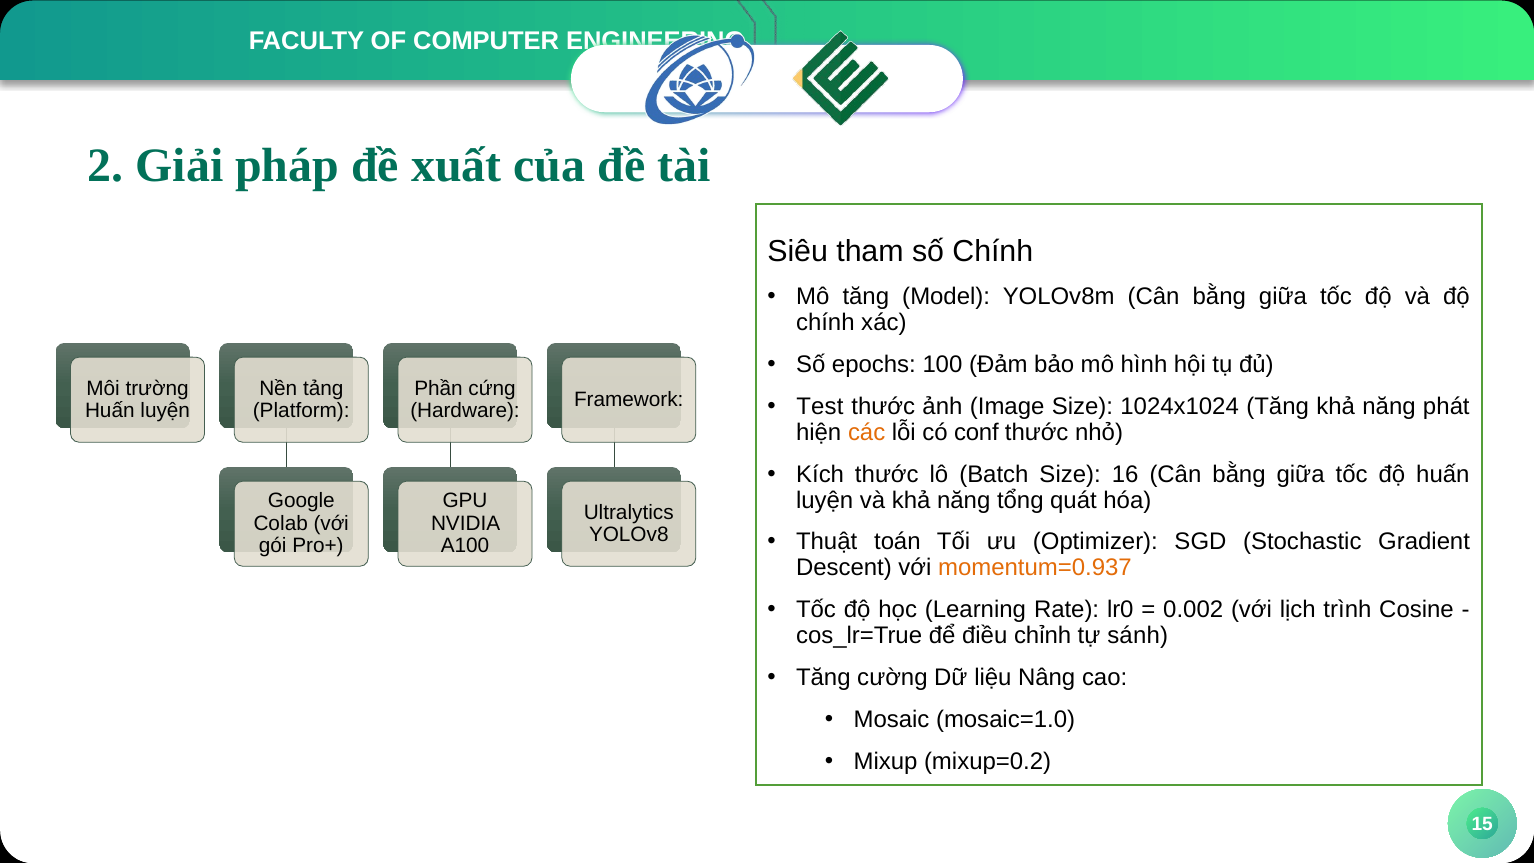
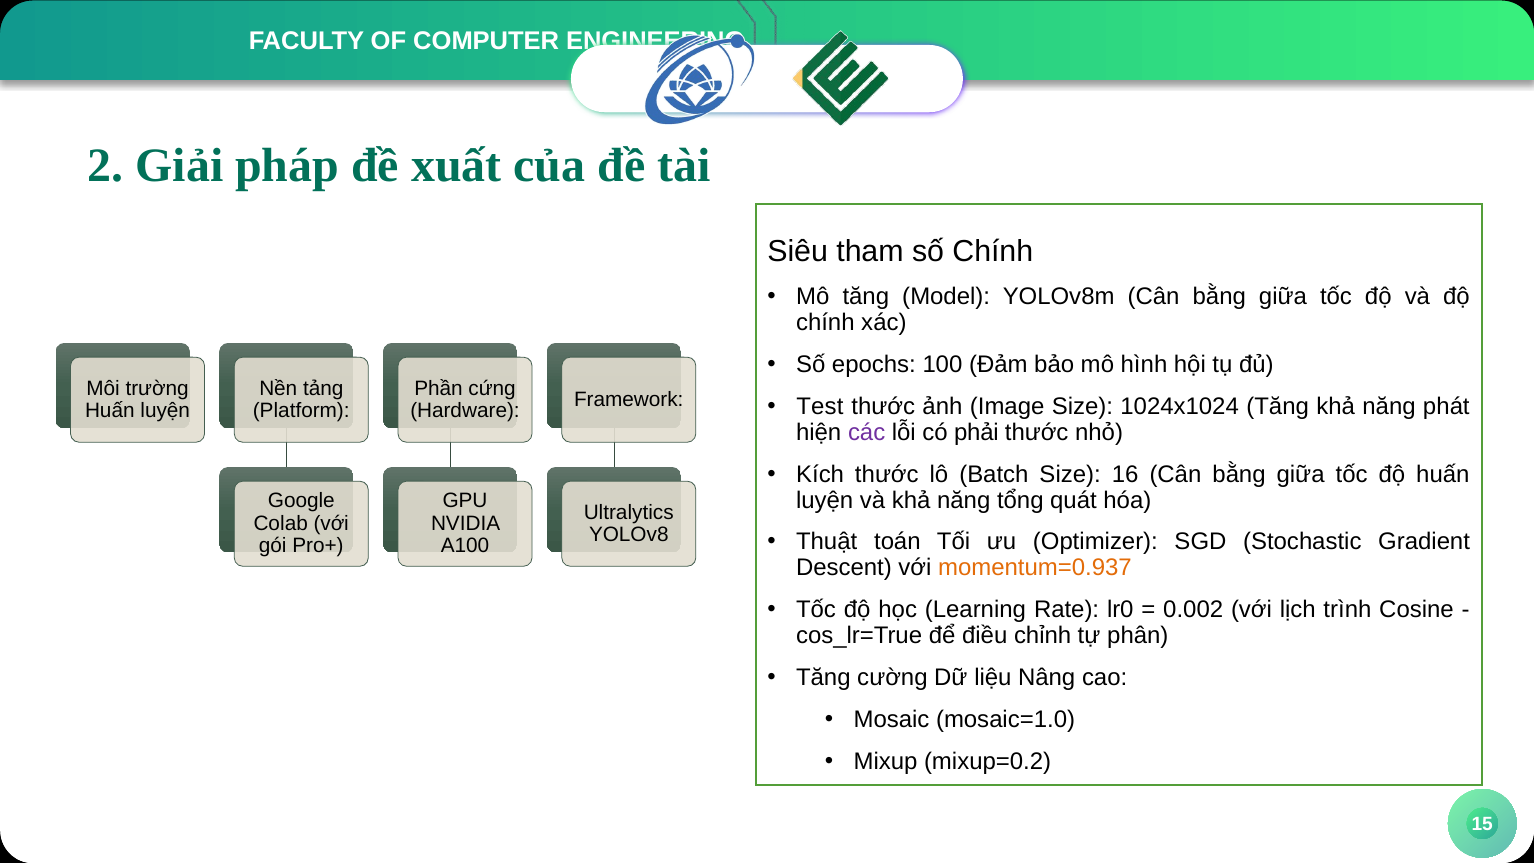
các colour: orange -> purple
conf: conf -> phải
sánh: sánh -> phân
